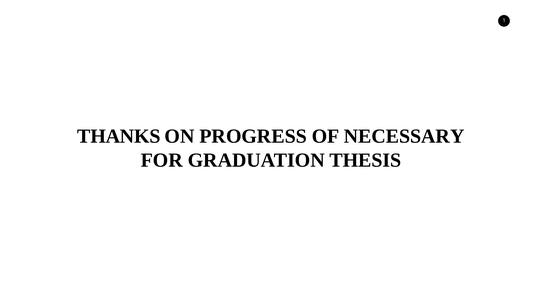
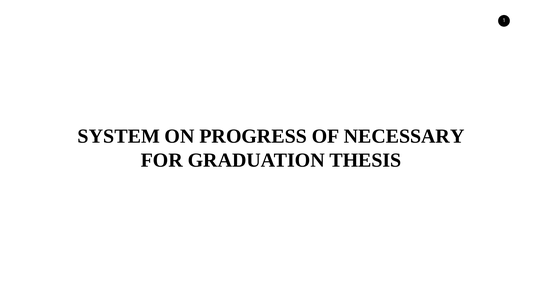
THANKS: THANKS -> SYSTEM
